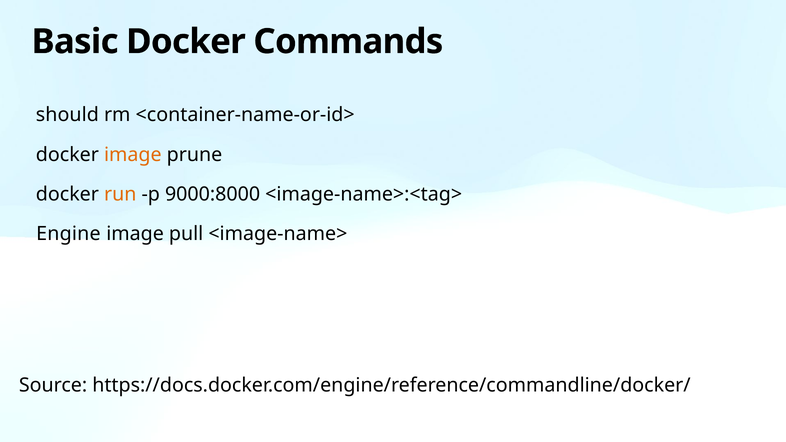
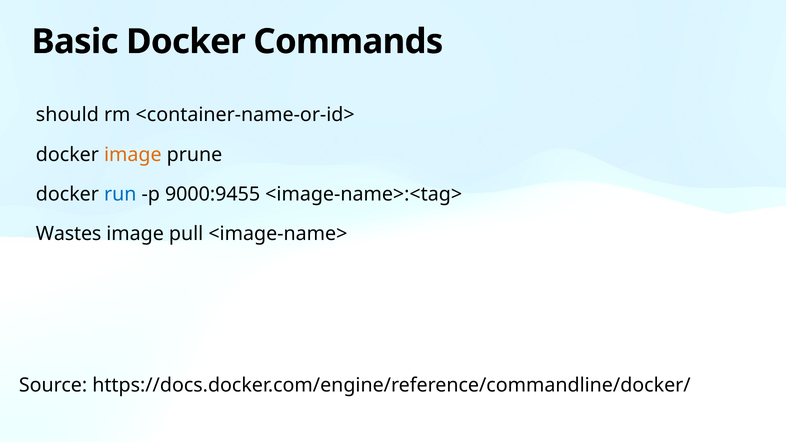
run colour: orange -> blue
9000:8000: 9000:8000 -> 9000:9455
Engine: Engine -> Wastes
